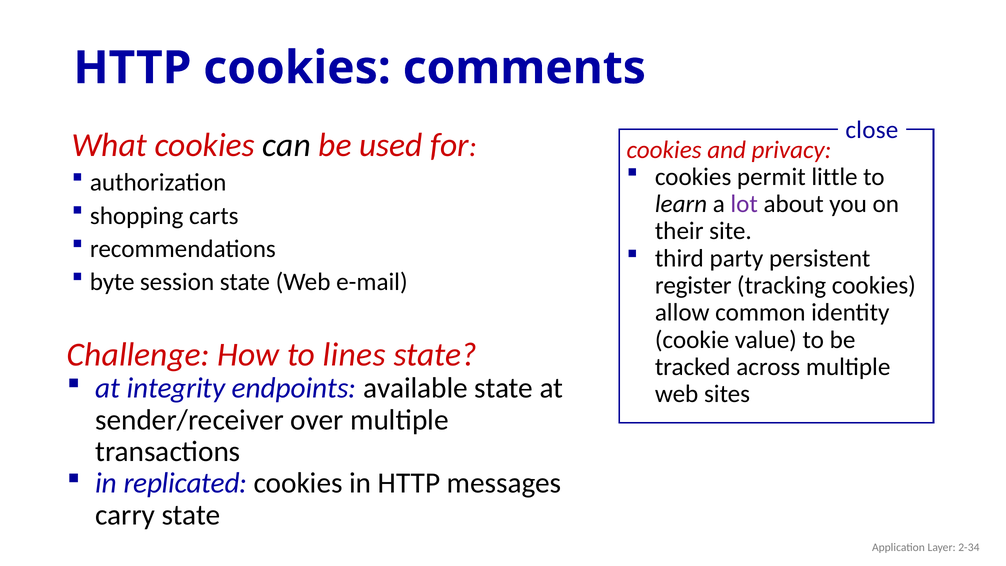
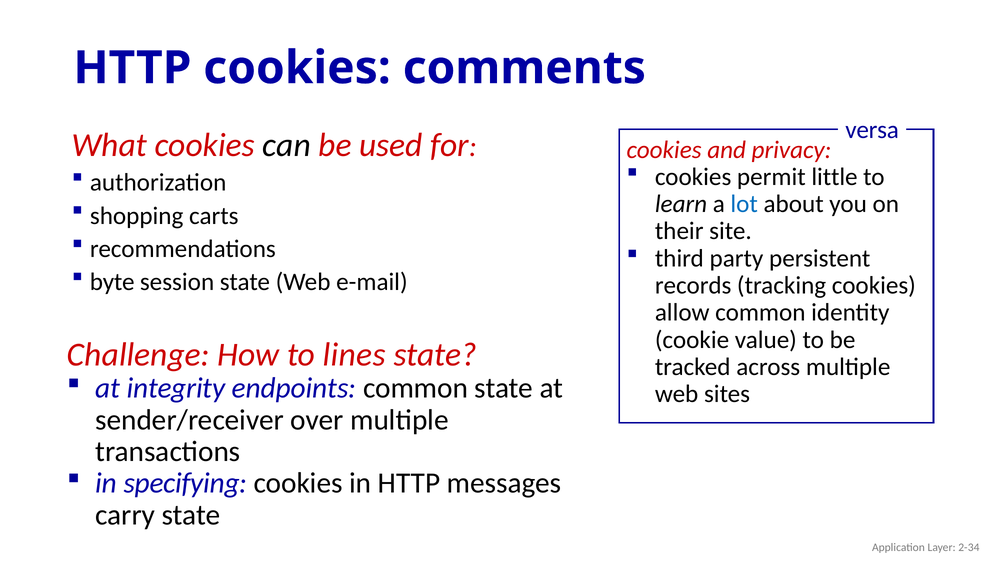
close: close -> versa
lot colour: purple -> blue
register: register -> records
endpoints available: available -> common
replicated: replicated -> specifying
